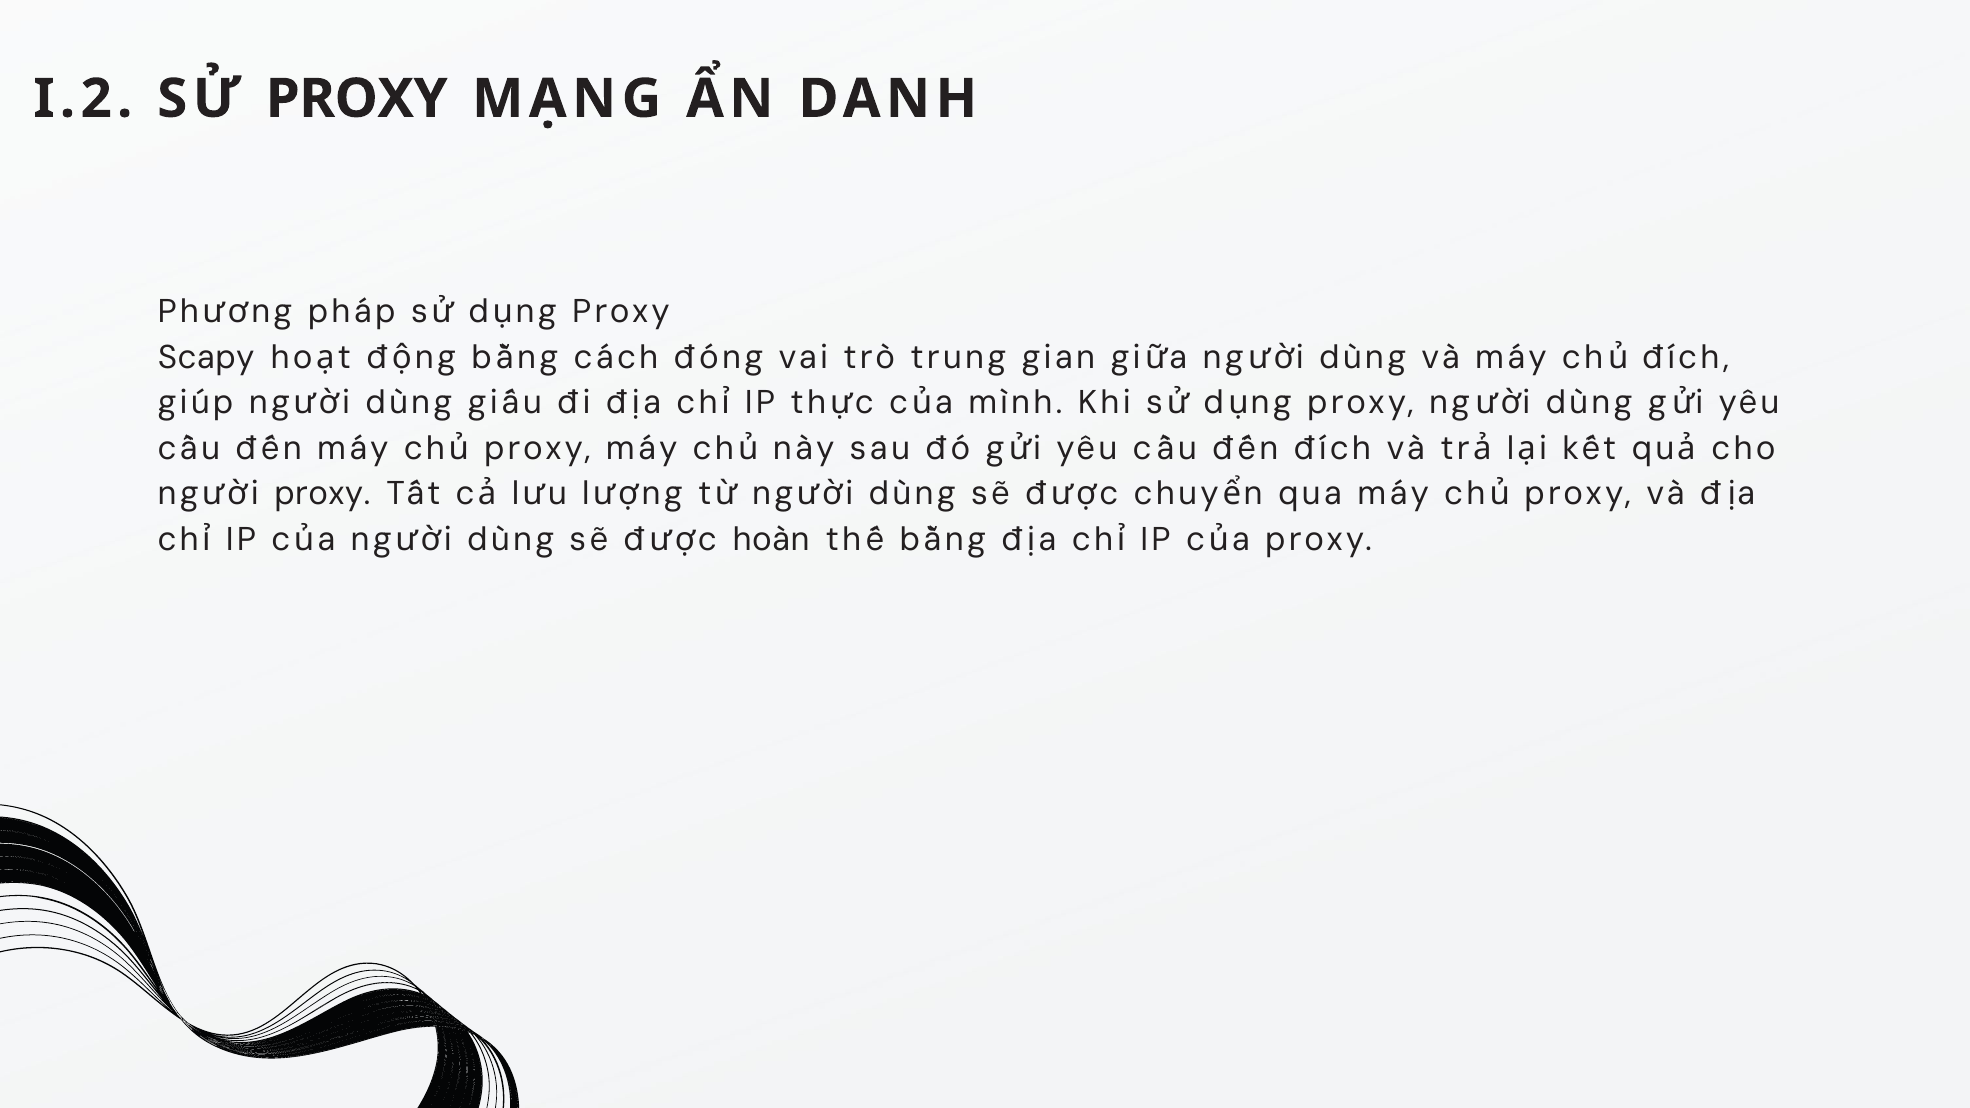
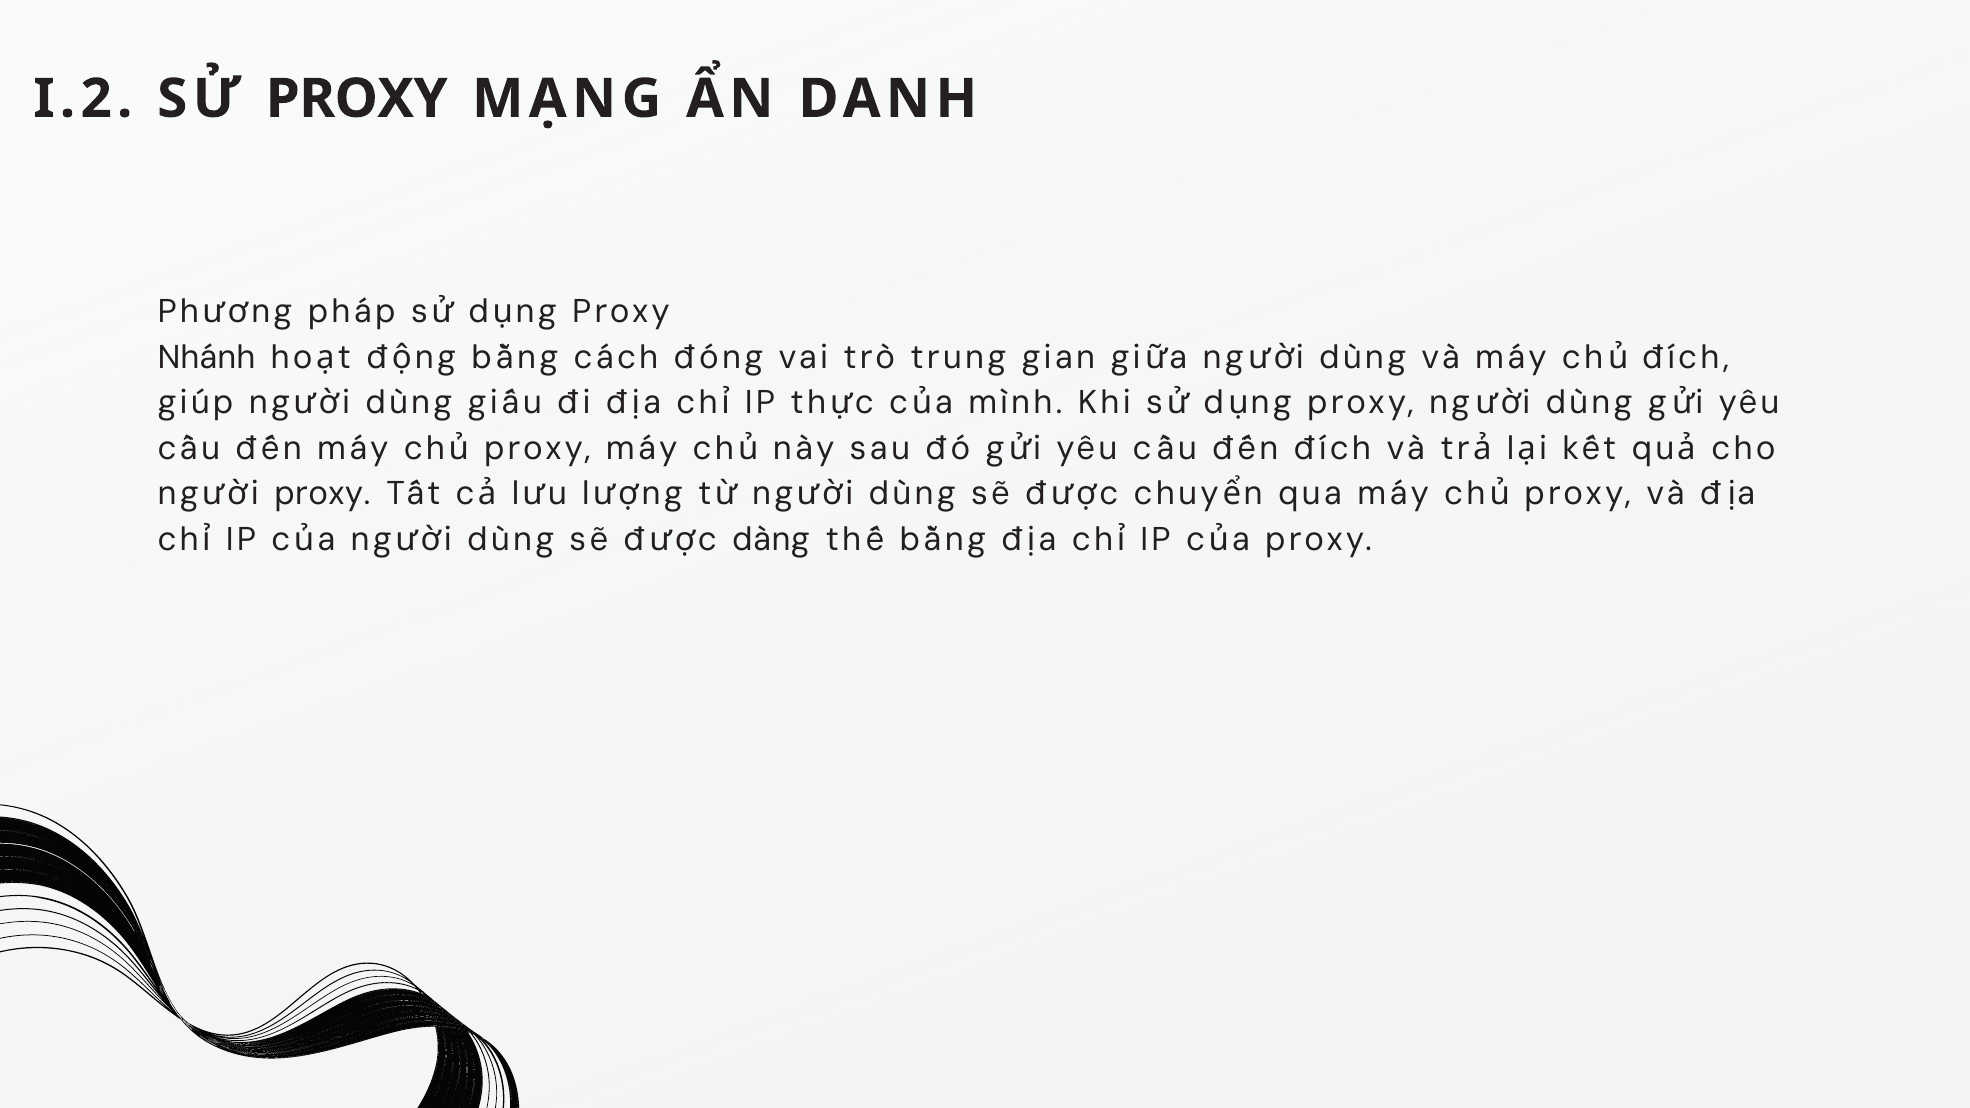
Scapy: Scapy -> Nhánh
hoàn: hoàn -> dàng
